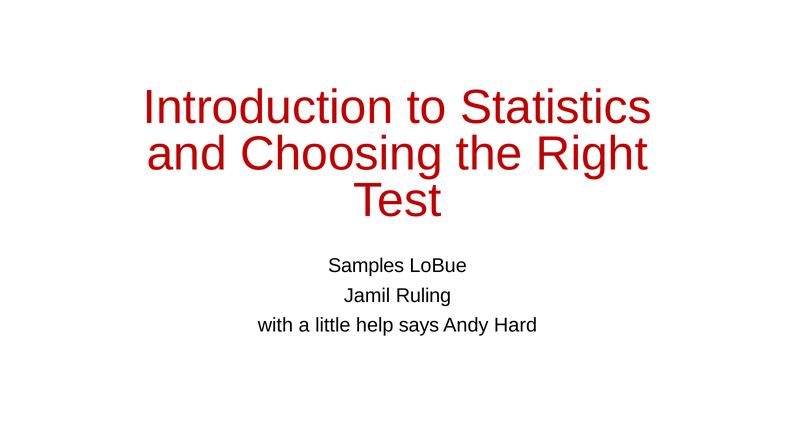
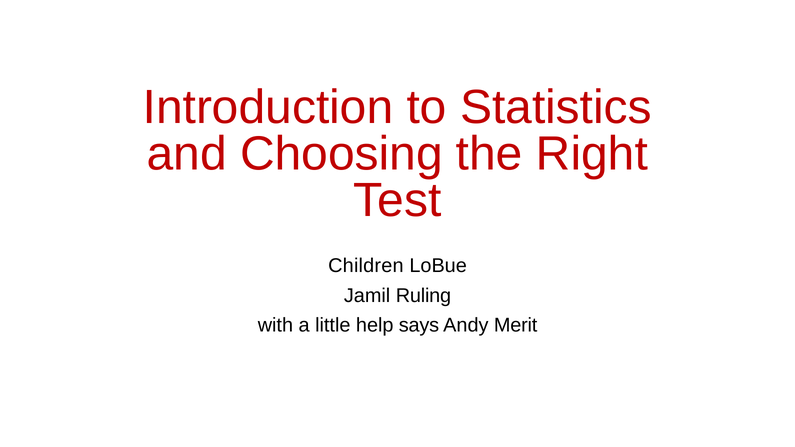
Samples: Samples -> Children
Hard: Hard -> Merit
